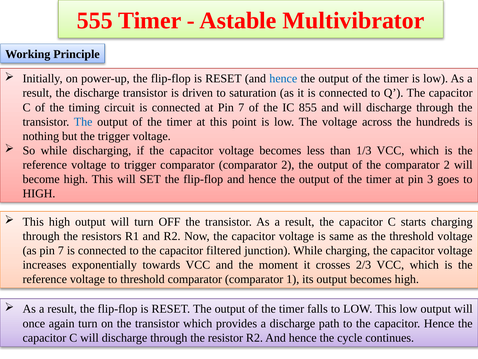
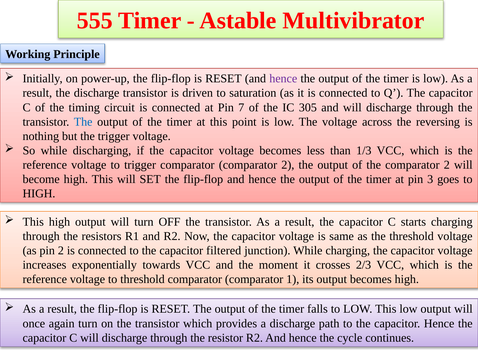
hence at (283, 79) colour: blue -> purple
855: 855 -> 305
hundreds: hundreds -> reversing
as pin 7: 7 -> 2
